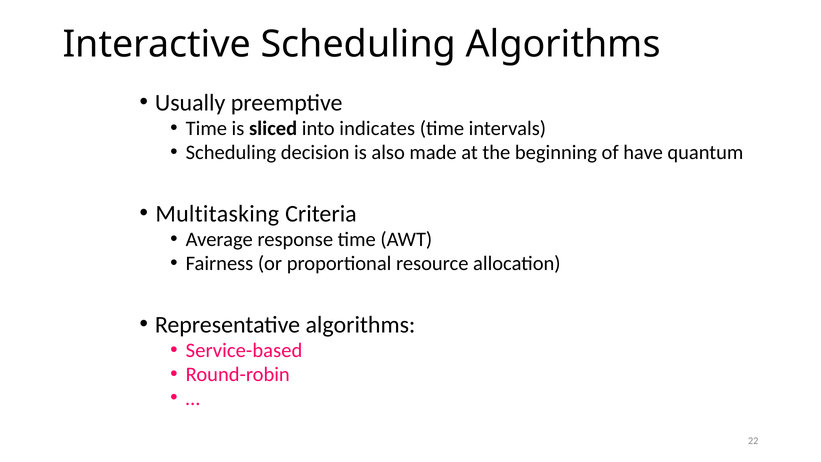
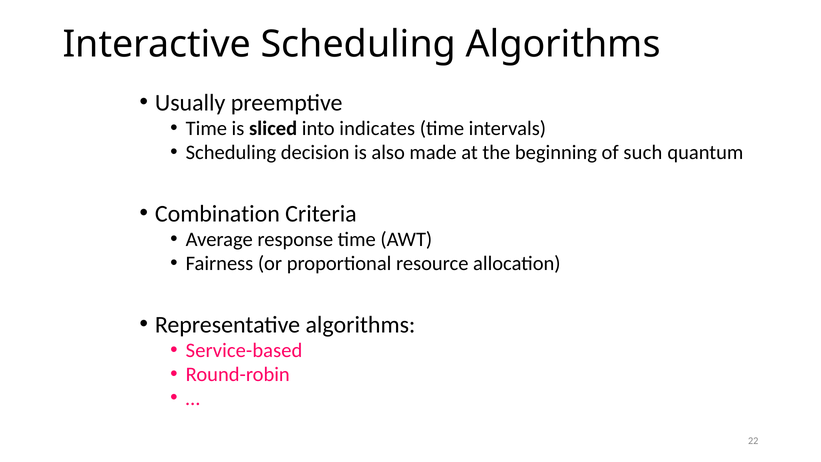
have: have -> such
Multitasking: Multitasking -> Combination
